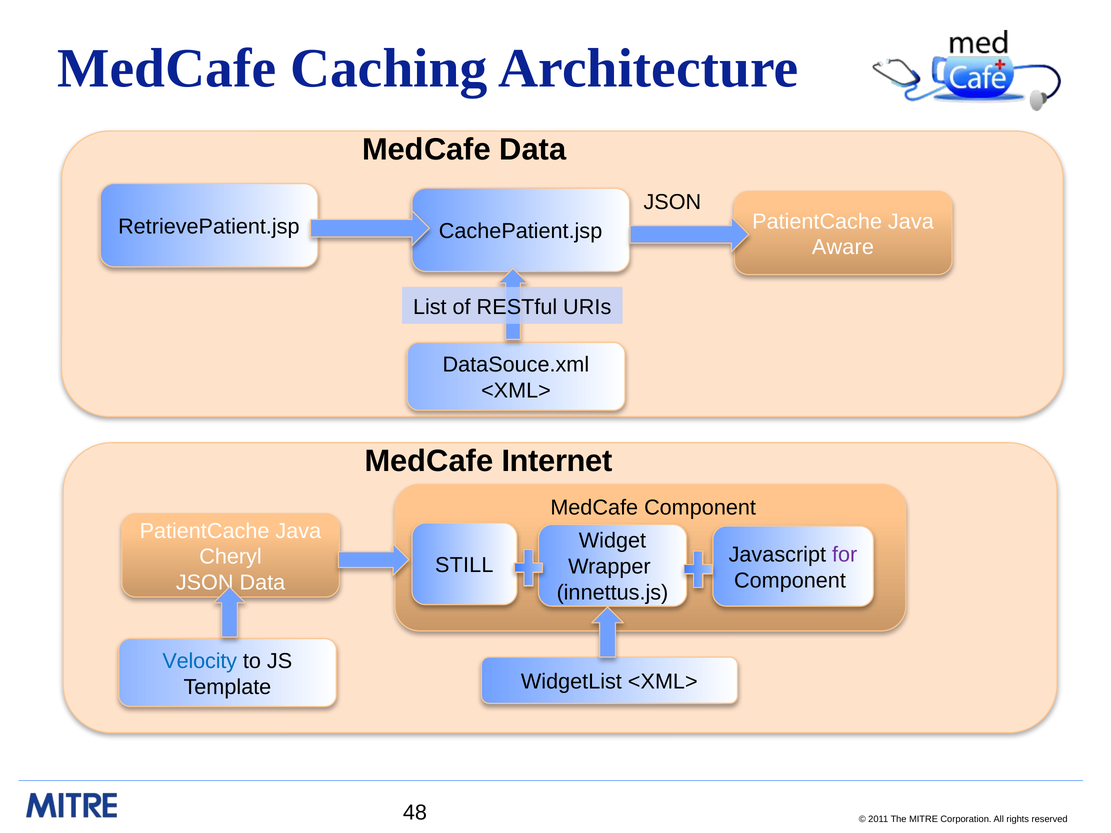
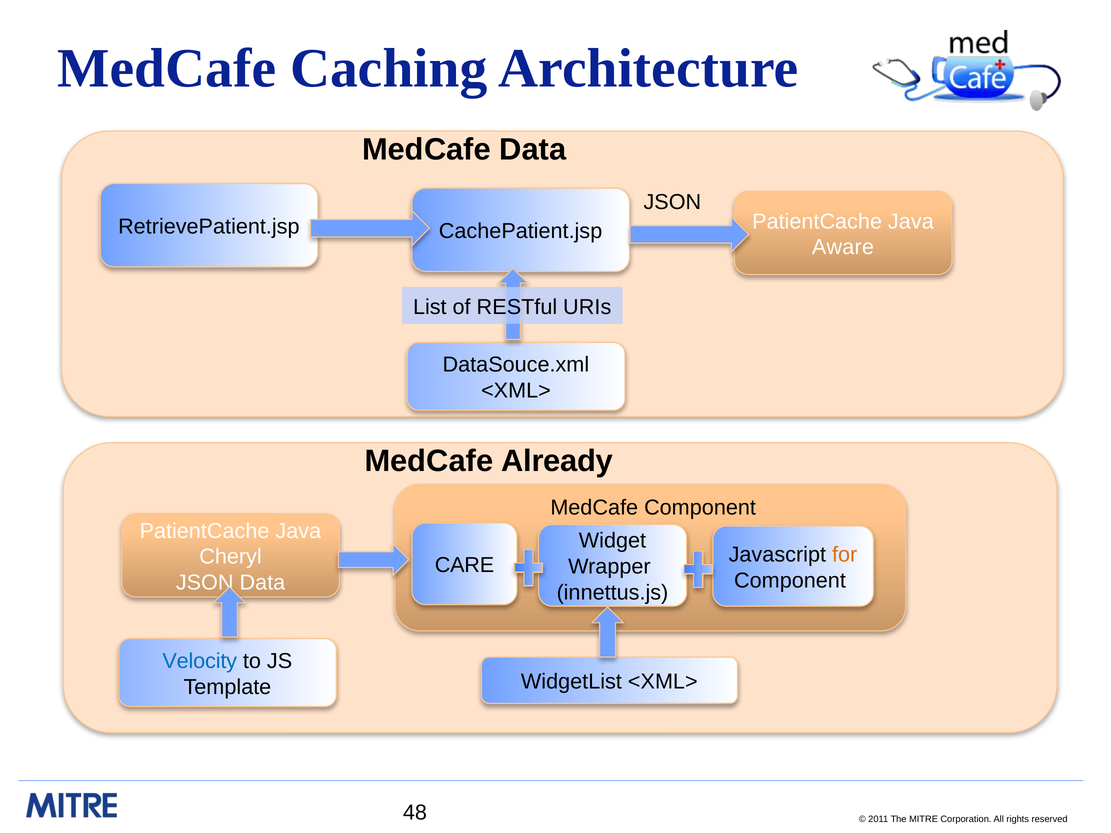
Internet: Internet -> Already
for colour: purple -> orange
STILL: STILL -> CARE
